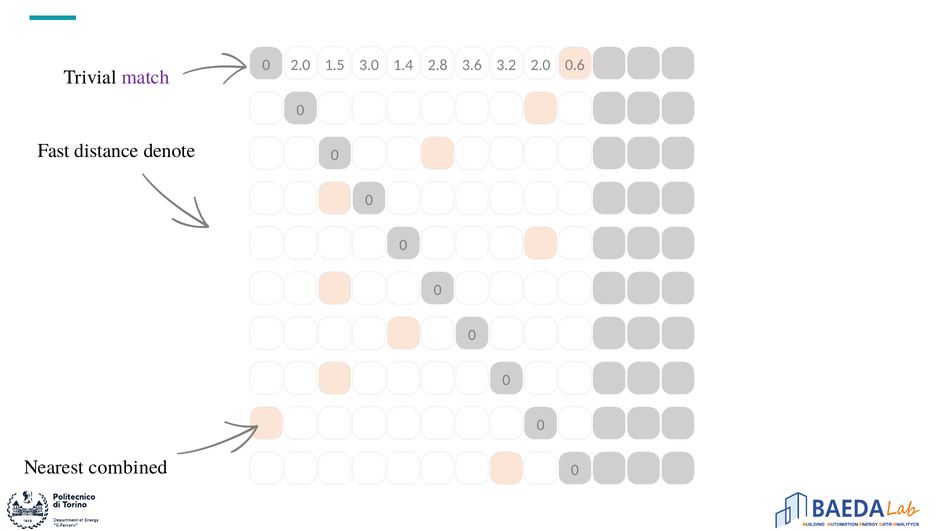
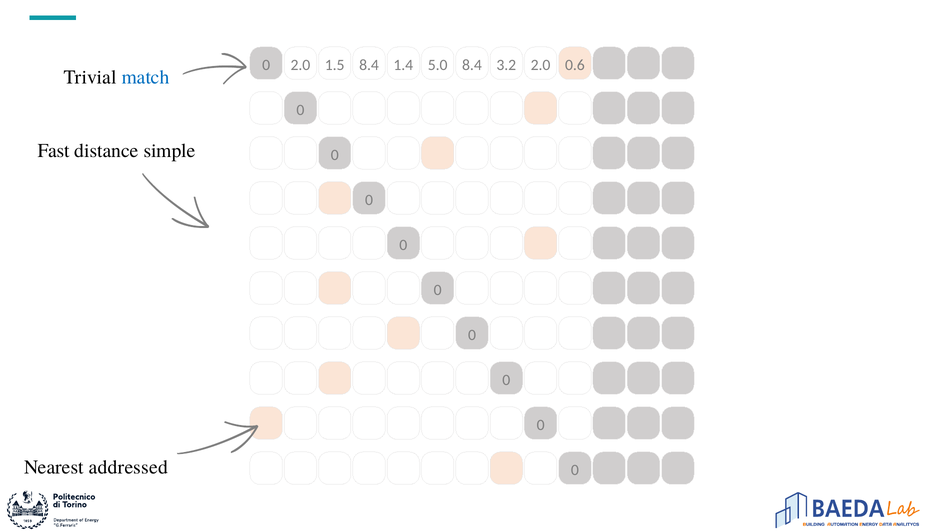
1.5 3.0: 3.0 -> 8.4
2.8: 2.8 -> 5.0
3.6 at (472, 65): 3.6 -> 8.4
match colour: purple -> blue
denote: denote -> simple
combined: combined -> addressed
